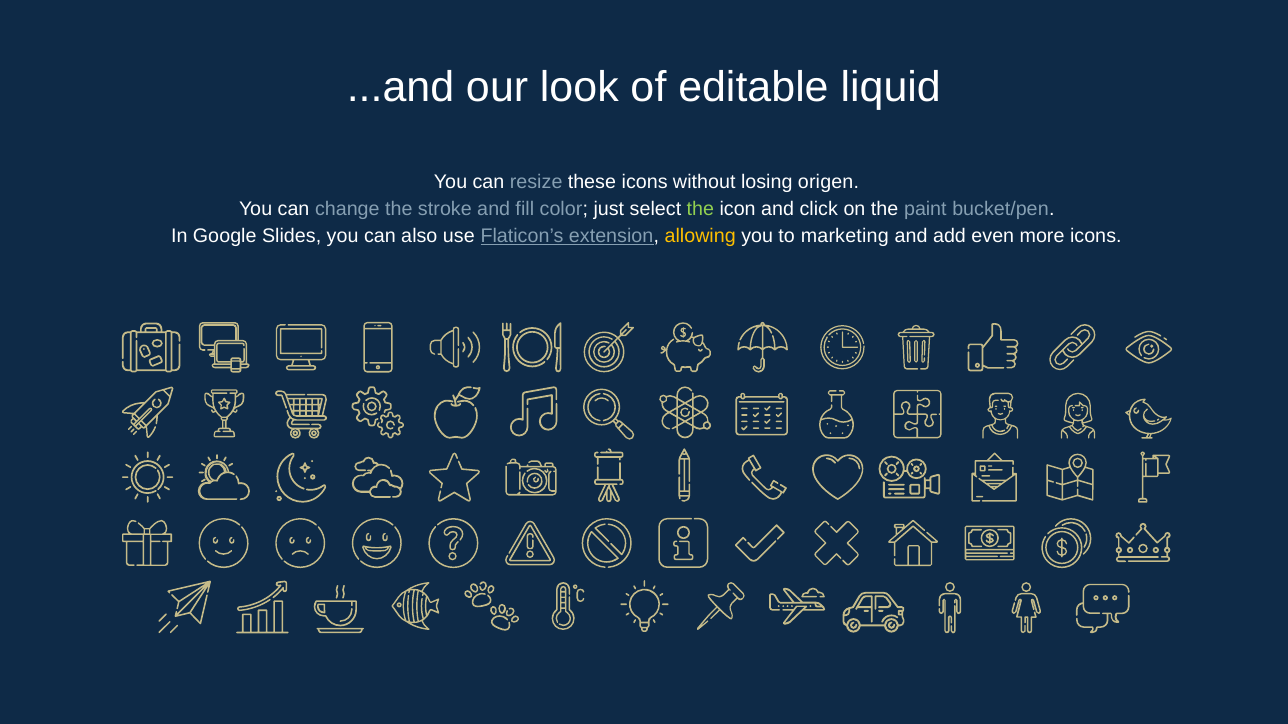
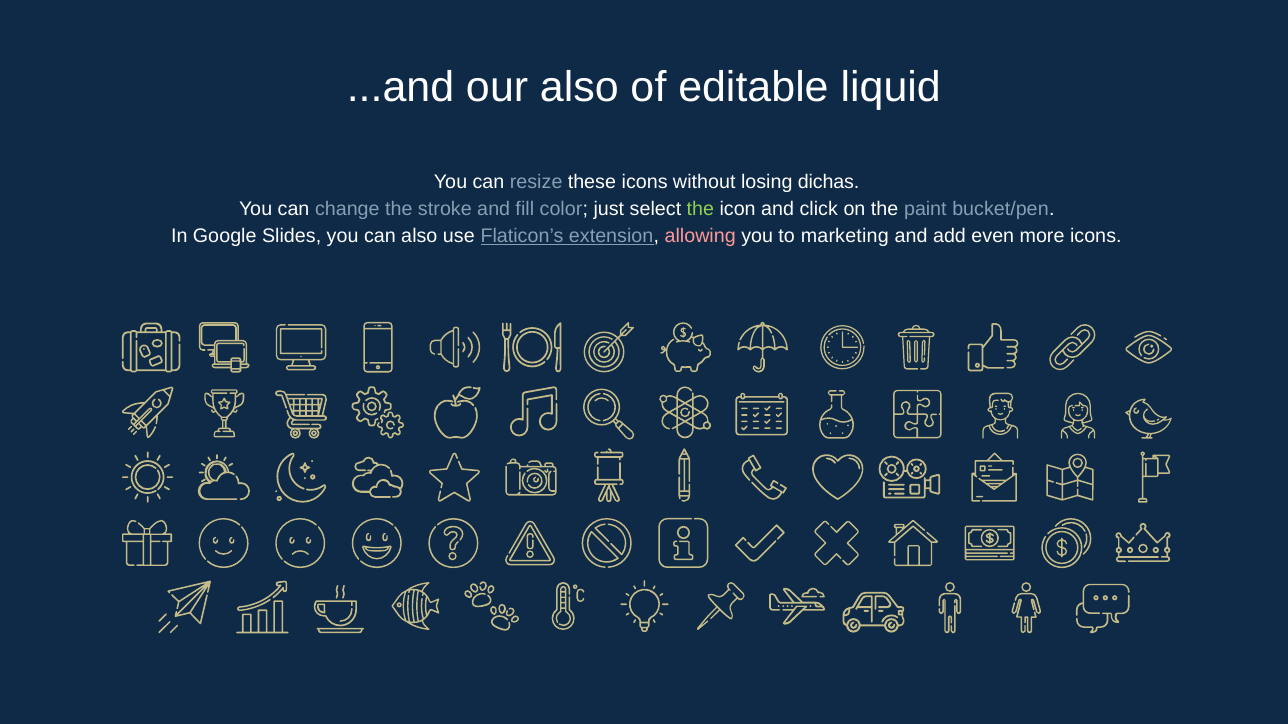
our look: look -> also
origen: origen -> dichas
allowing colour: yellow -> pink
